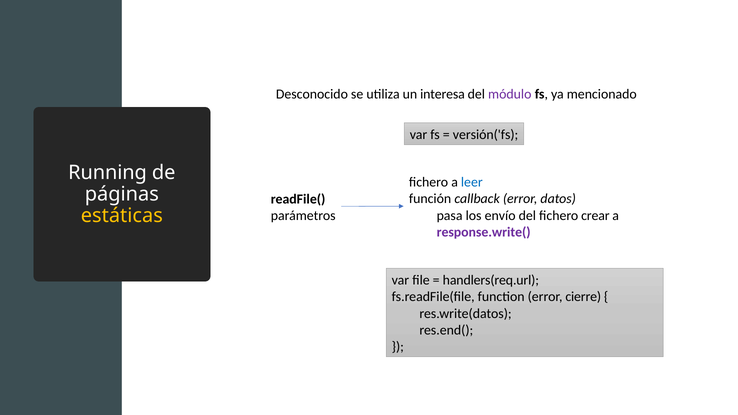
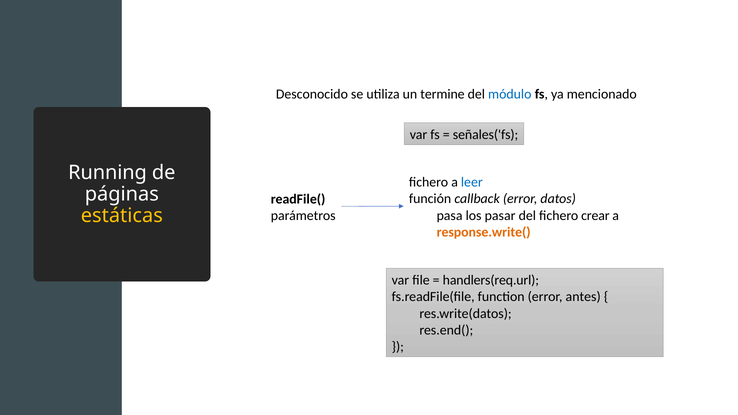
interesa: interesa -> termine
módulo colour: purple -> blue
versión('fs: versión('fs -> señales('fs
envío: envío -> pasar
response.write( colour: purple -> orange
cierre: cierre -> antes
